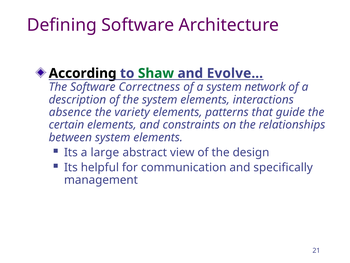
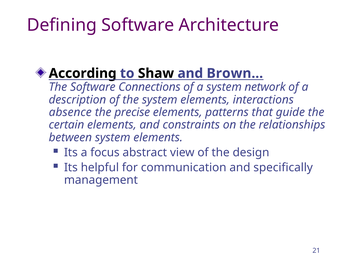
Shaw colour: green -> black
Evolve…: Evolve… -> Brown…
Correctness: Correctness -> Connections
variety: variety -> precise
large: large -> focus
